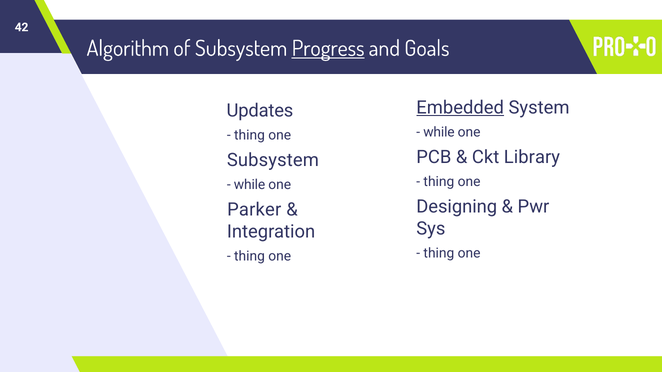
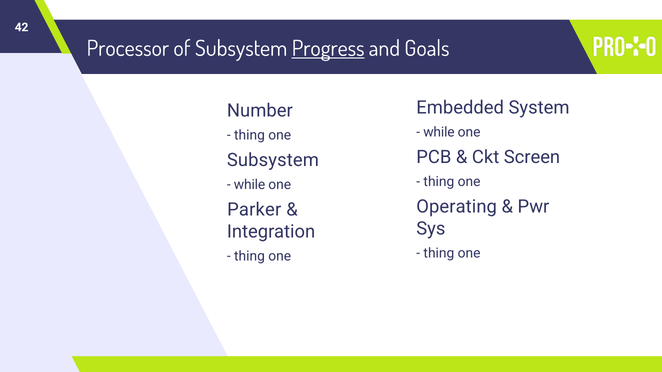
Algorithm: Algorithm -> Processor
Embedded underline: present -> none
Updates: Updates -> Number
Library: Library -> Screen
Designing: Designing -> Operating
